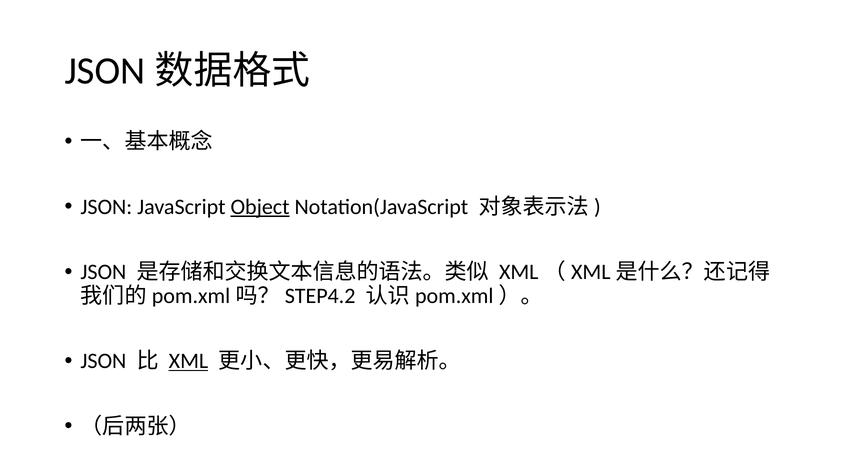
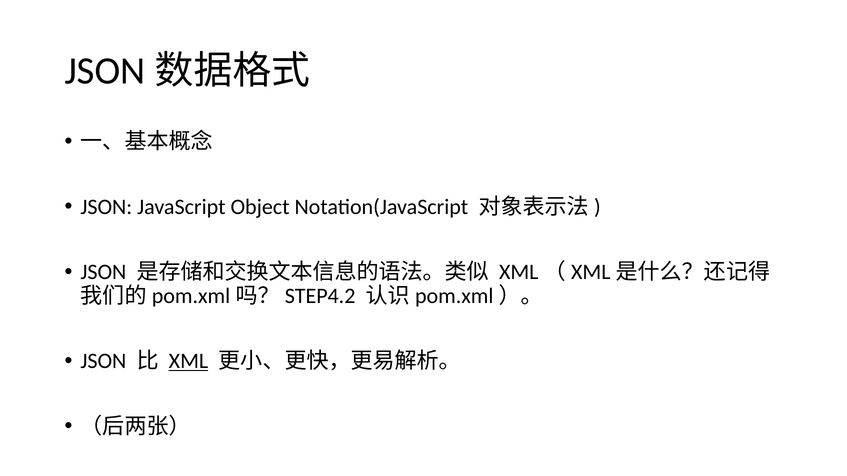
Object underline: present -> none
